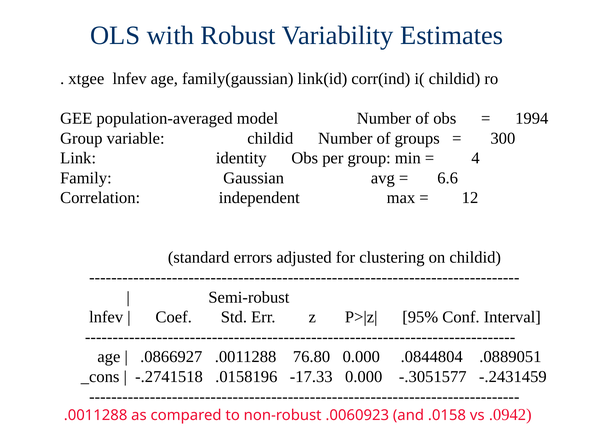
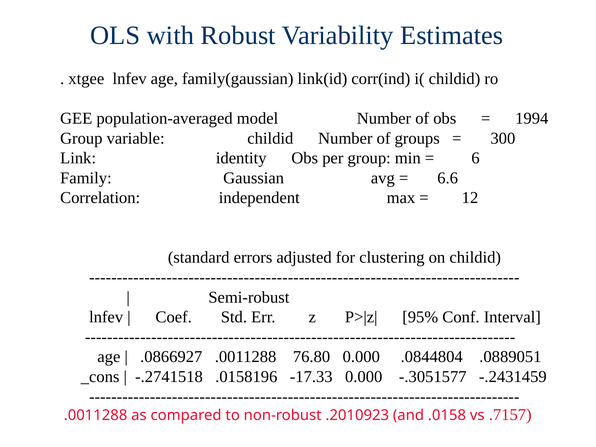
4: 4 -> 6
.0060923: .0060923 -> .2010923
.0942: .0942 -> .7157
